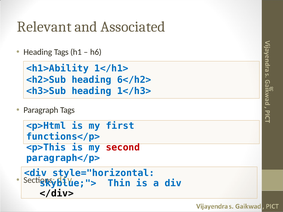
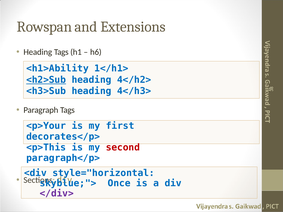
Relevant: Relevant -> Rowspan
Associated: Associated -> Extensions
<h2>Sub underline: none -> present
6</h2>: 6</h2> -> 4</h2>
1</h3>: 1</h3> -> 4</h3>
<p>Html: <p>Html -> <p>Your
functions</p>: functions</p> -> decorates</p>
Thin: Thin -> Once
</div> colour: black -> purple
